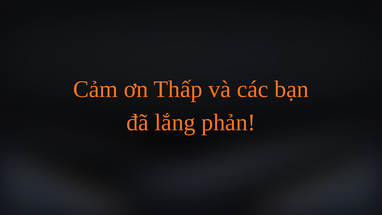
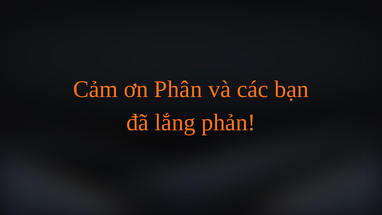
Thấp: Thấp -> Phân
